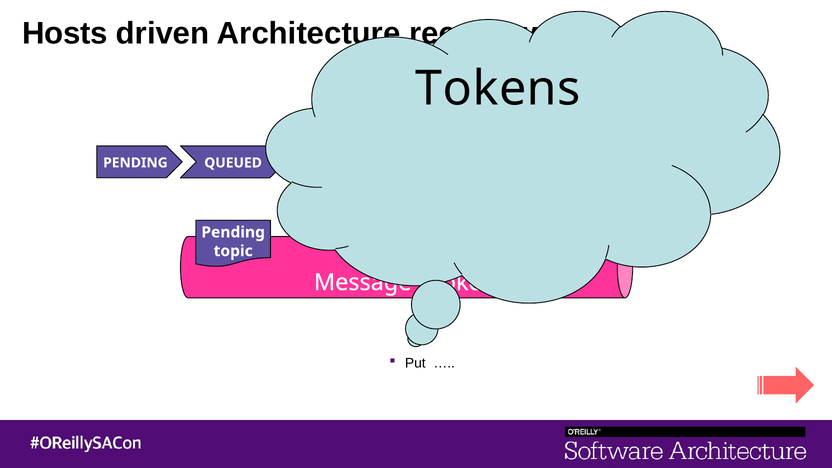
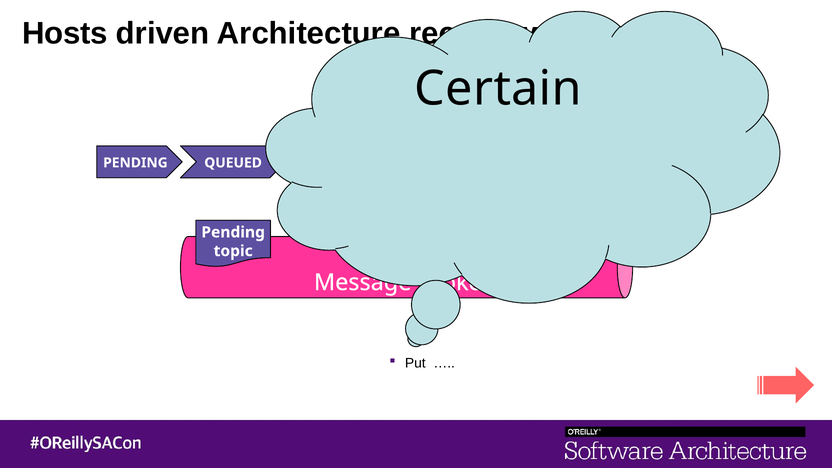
Tokens: Tokens -> Certain
